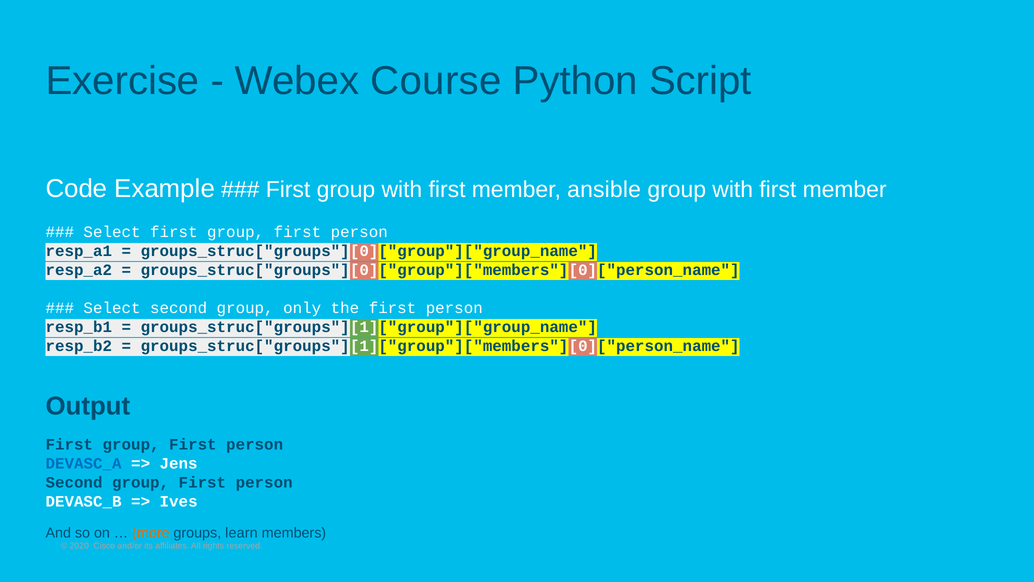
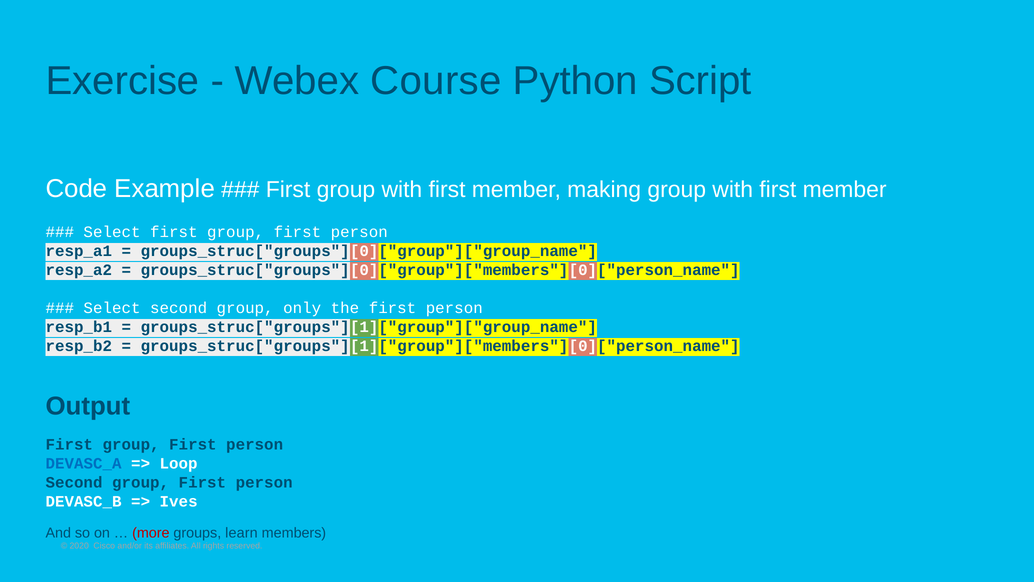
ansible: ansible -> making
Jens: Jens -> Loop
more colour: orange -> red
